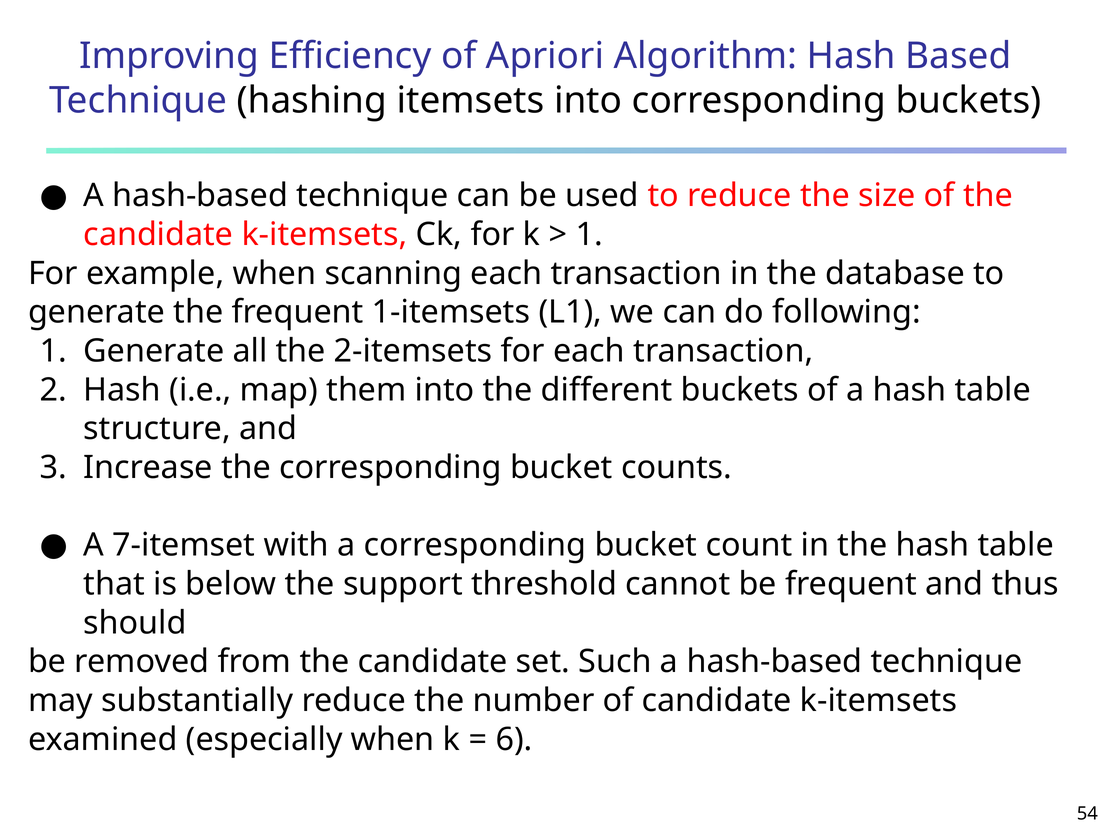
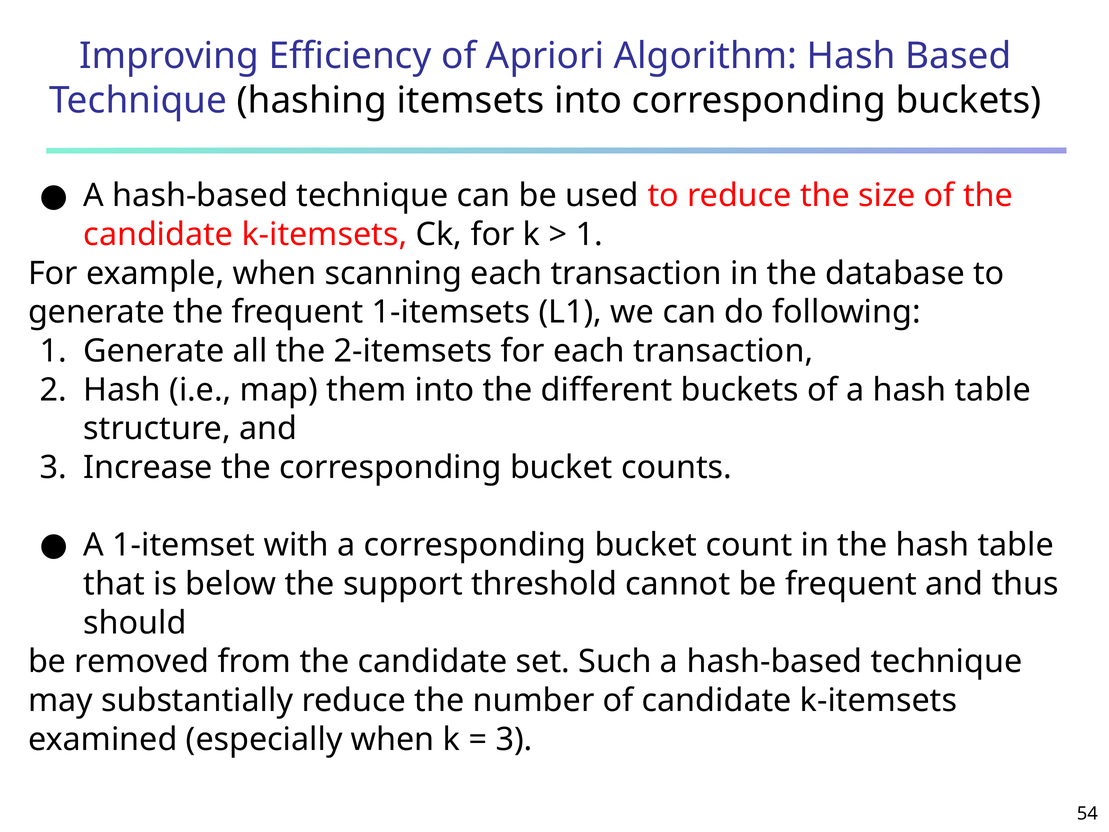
7-itemset: 7-itemset -> 1-itemset
6 at (514, 739): 6 -> 3
